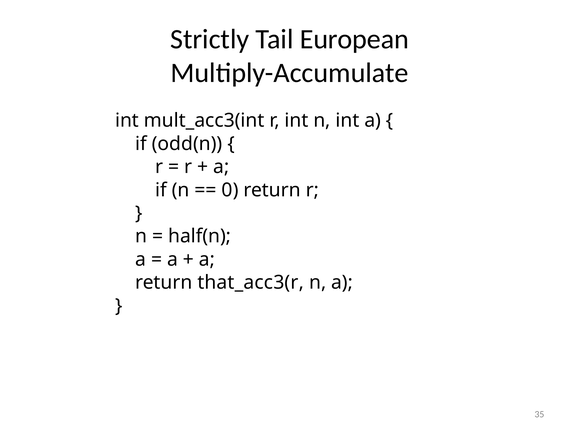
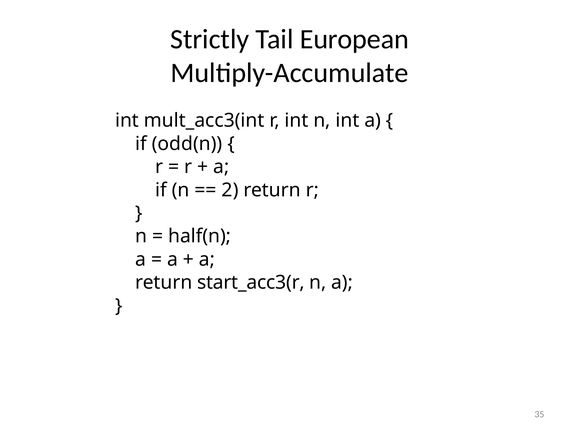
0: 0 -> 2
that_acc3(r: that_acc3(r -> start_acc3(r
